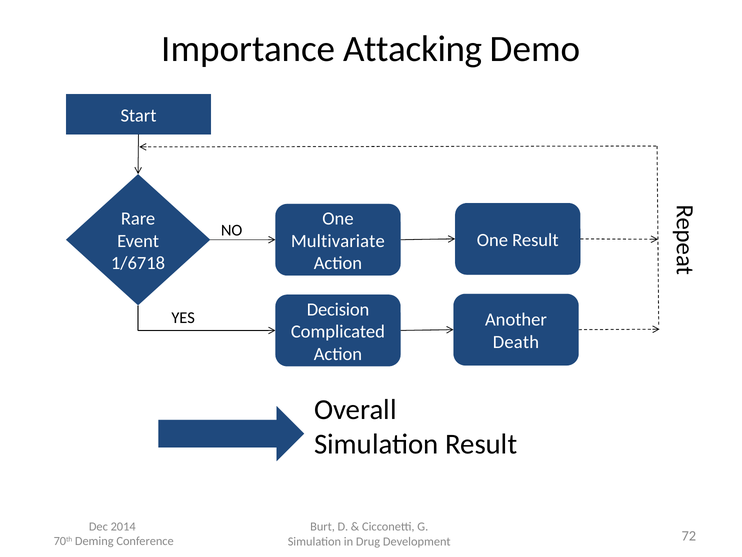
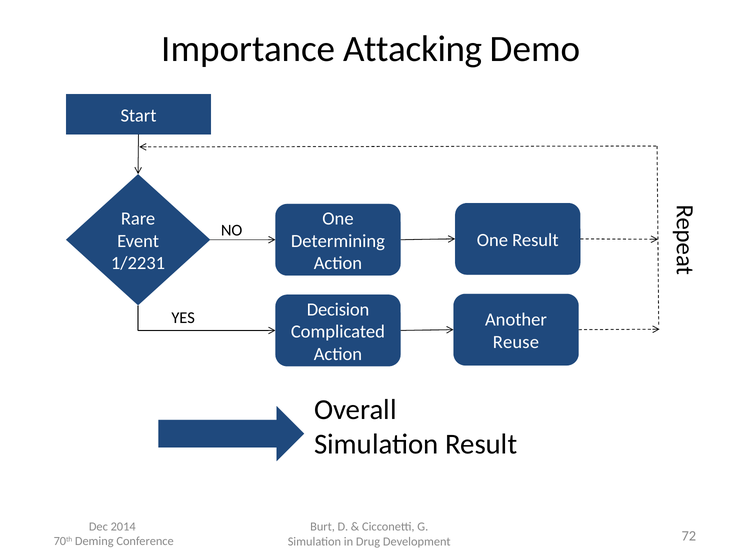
Multivariate: Multivariate -> Determining
1/6718: 1/6718 -> 1/2231
Death: Death -> Reuse
